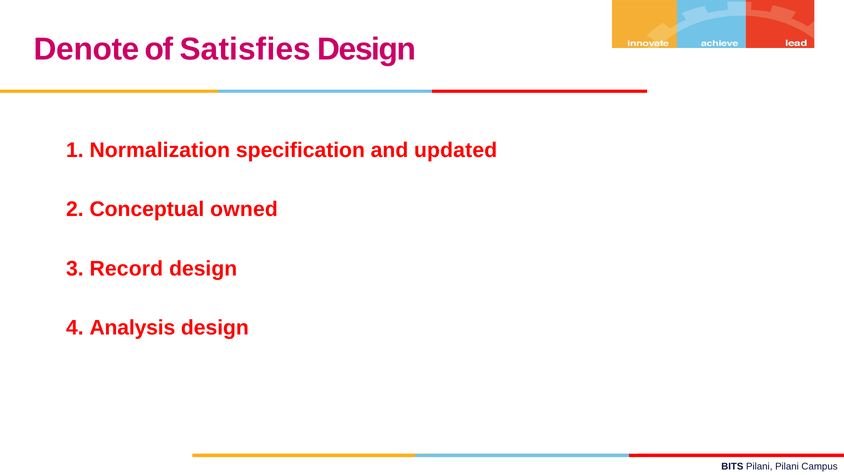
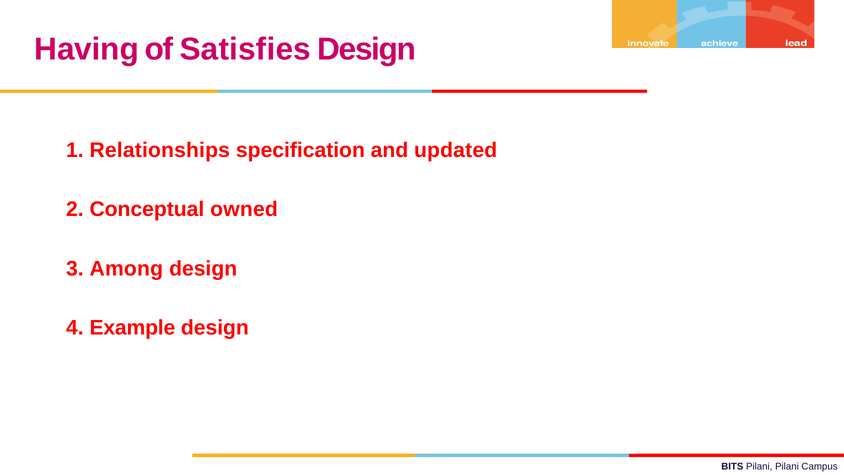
Denote: Denote -> Having
Normalization: Normalization -> Relationships
Record: Record -> Among
Analysis: Analysis -> Example
